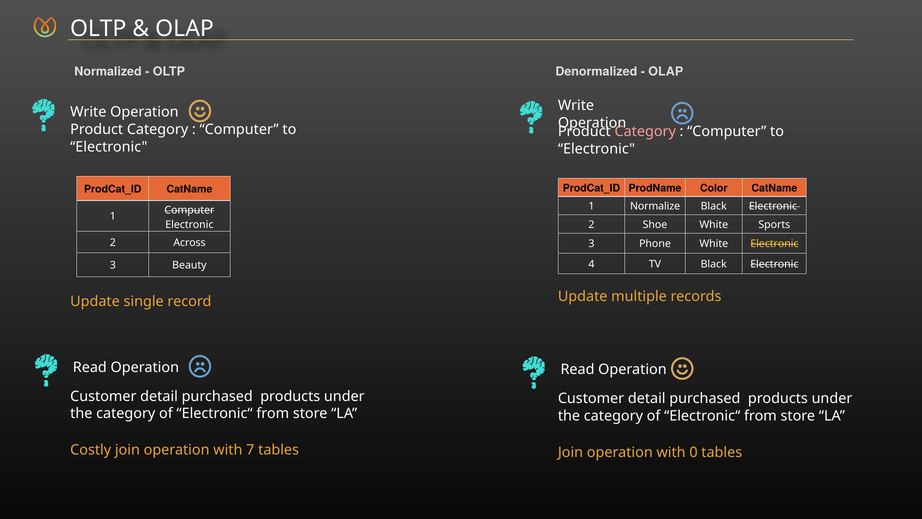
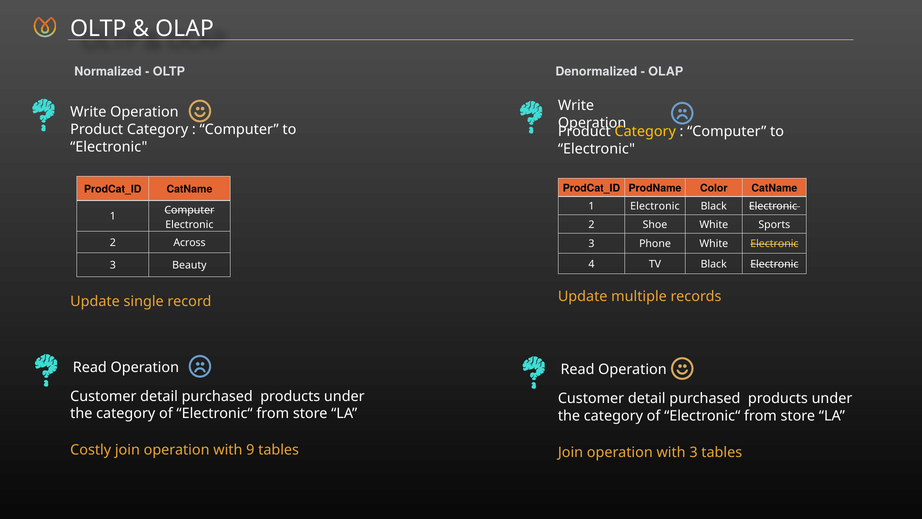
Category at (645, 132) colour: pink -> yellow
1 Normalize: Normalize -> Electronic
7: 7 -> 9
with 0: 0 -> 3
